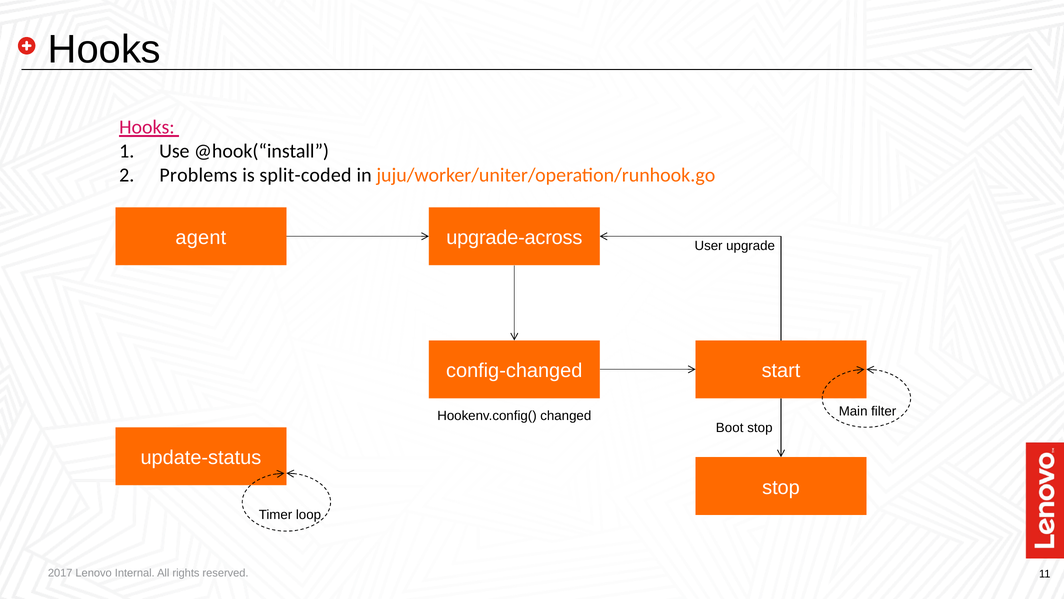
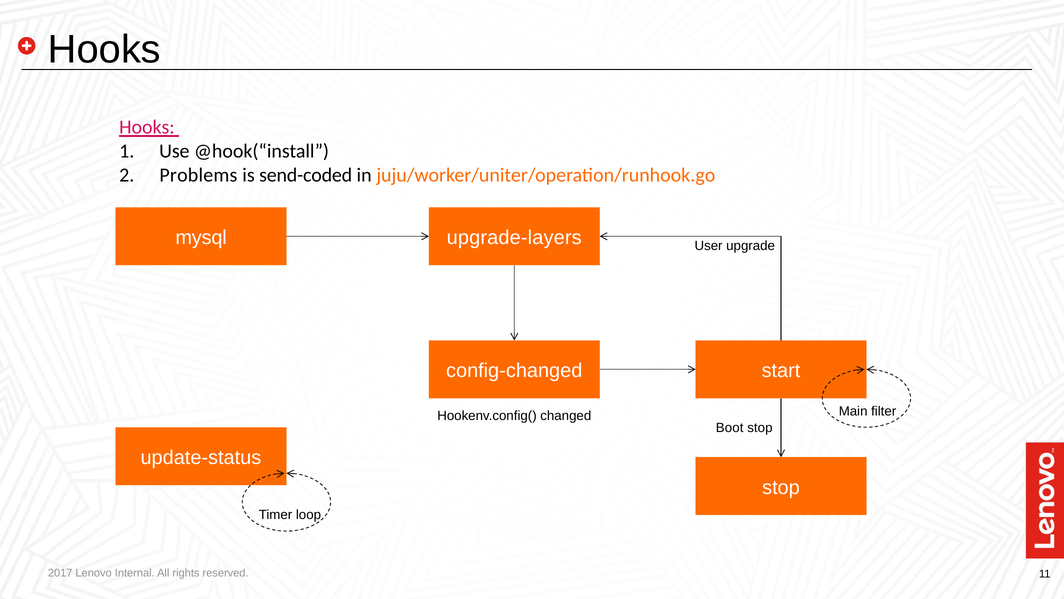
split-coded: split-coded -> send-coded
agent: agent -> mysql
upgrade-across: upgrade-across -> upgrade-layers
